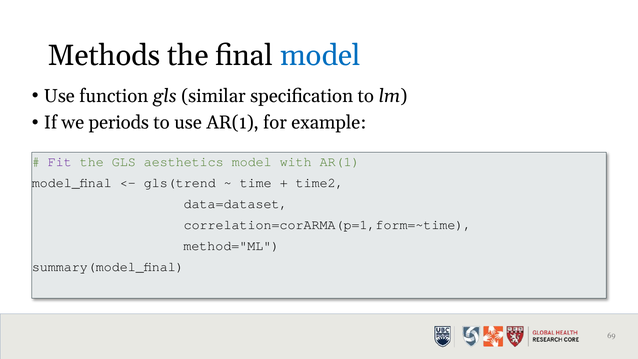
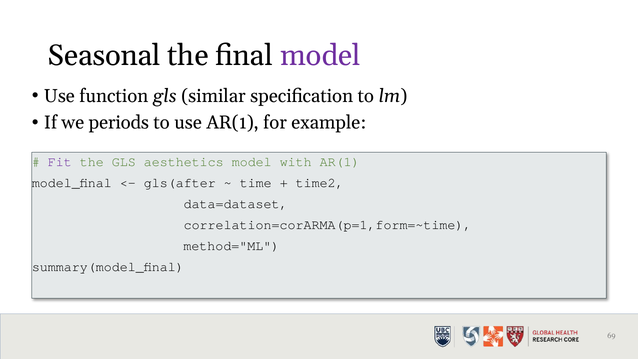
Methods: Methods -> Seasonal
model at (320, 56) colour: blue -> purple
gls(trend: gls(trend -> gls(after
